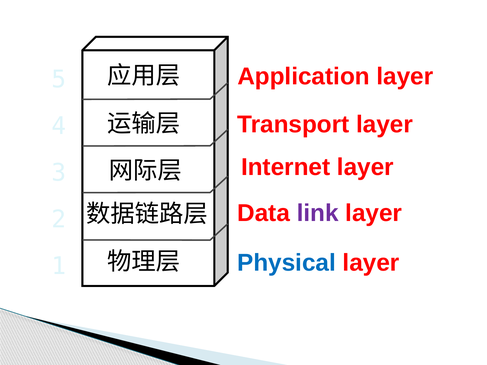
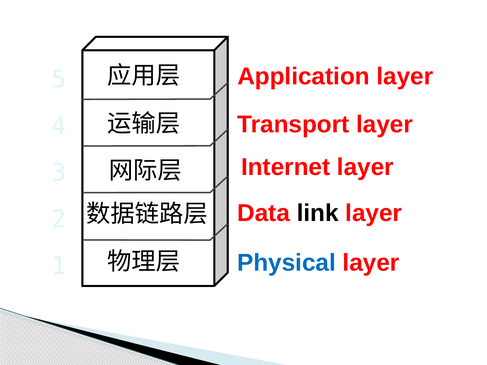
link colour: purple -> black
